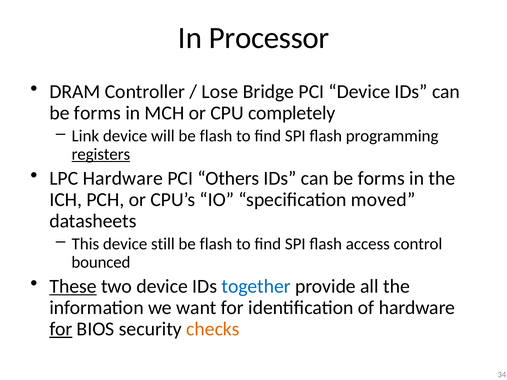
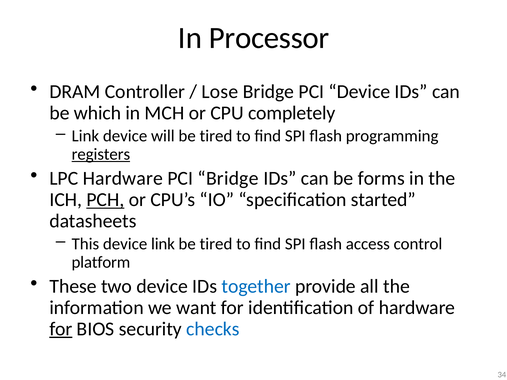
forms at (97, 113): forms -> which
will be flash: flash -> tired
PCI Others: Others -> Bridge
PCH underline: none -> present
moved: moved -> started
device still: still -> link
flash at (216, 244): flash -> tired
bounced: bounced -> platform
These underline: present -> none
checks colour: orange -> blue
